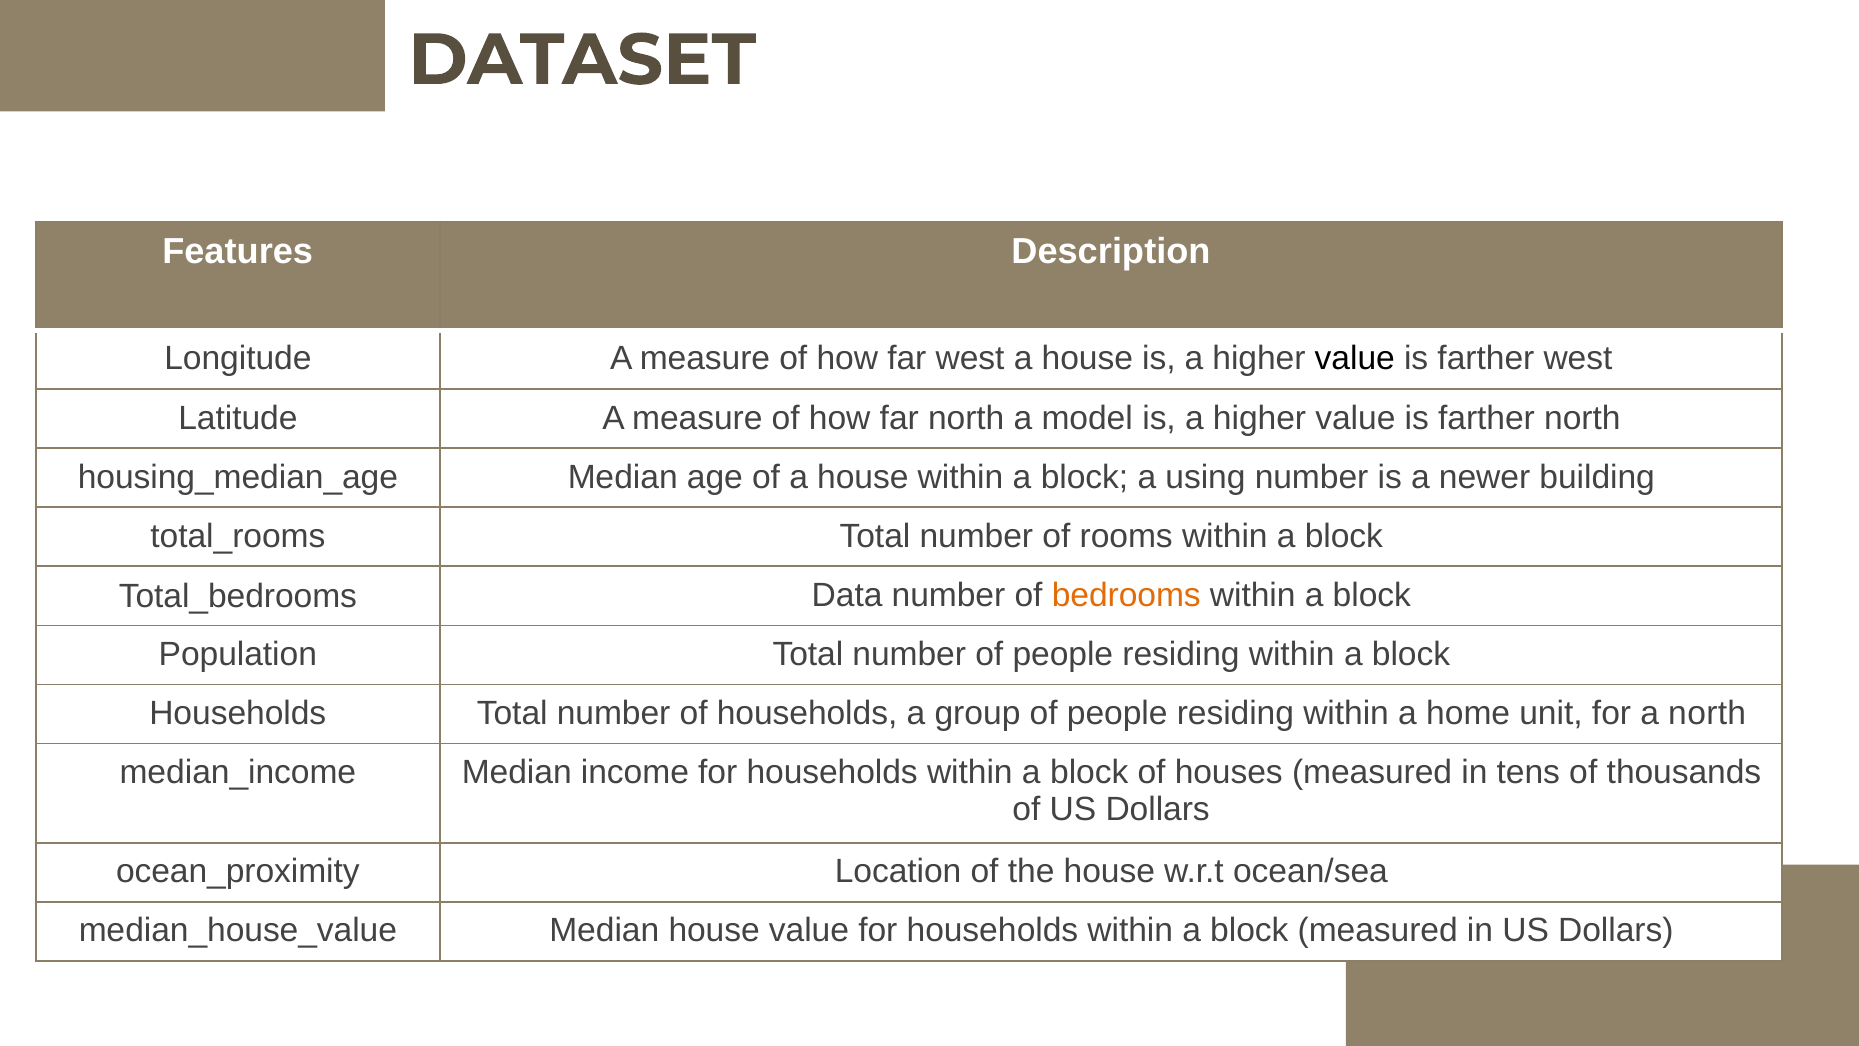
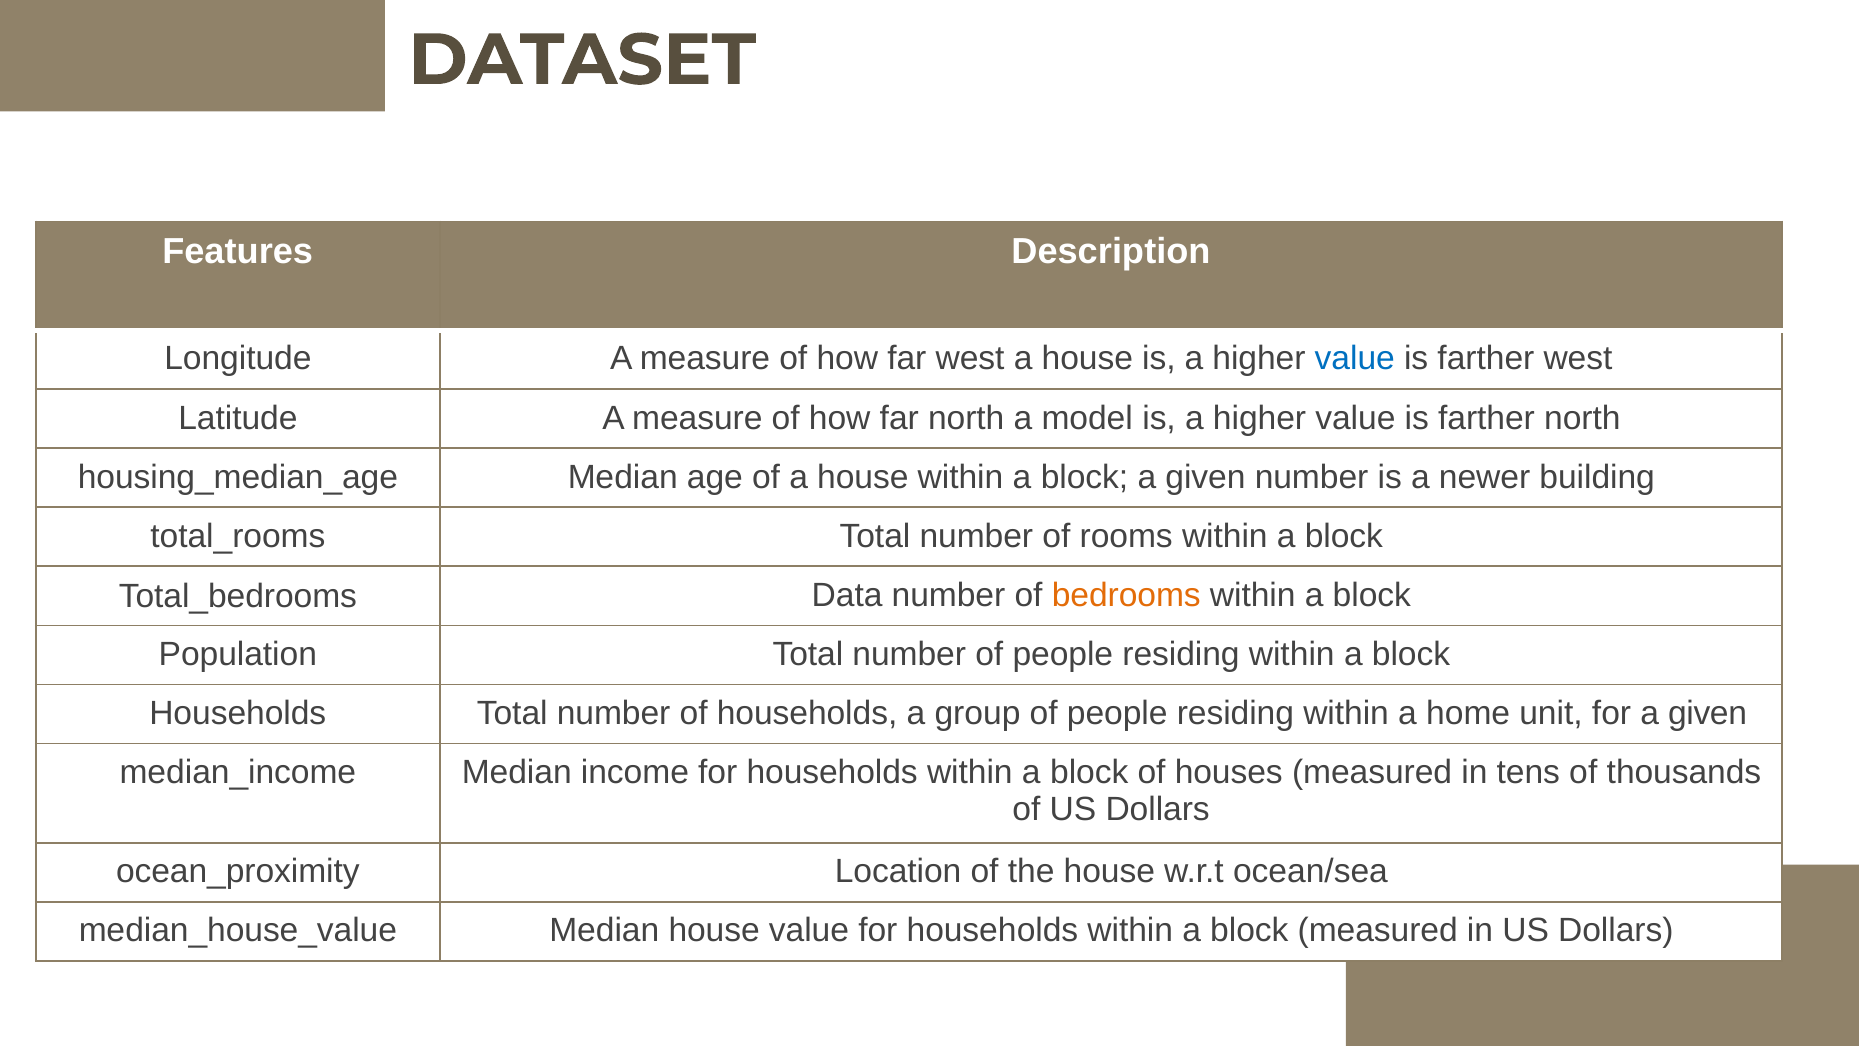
value at (1355, 359) colour: black -> blue
block a using: using -> given
for a north: north -> given
